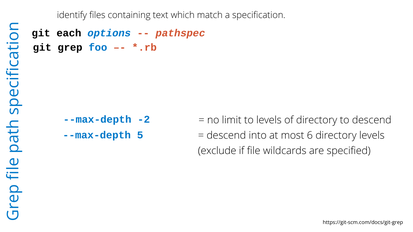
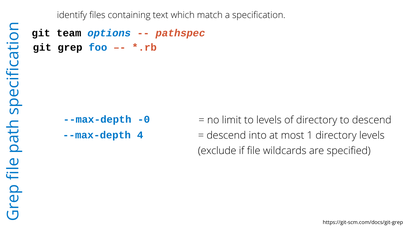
each: each -> team
-2: -2 -> -0
5: 5 -> 4
6: 6 -> 1
